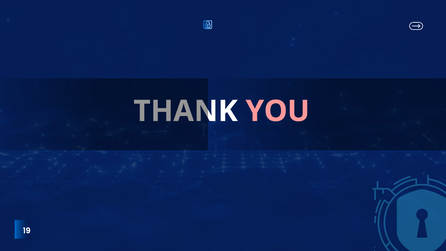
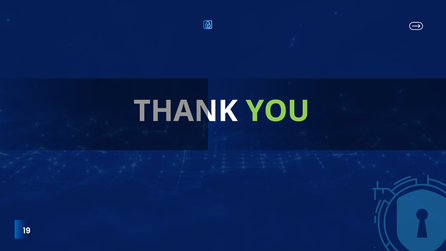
YOU colour: pink -> light green
